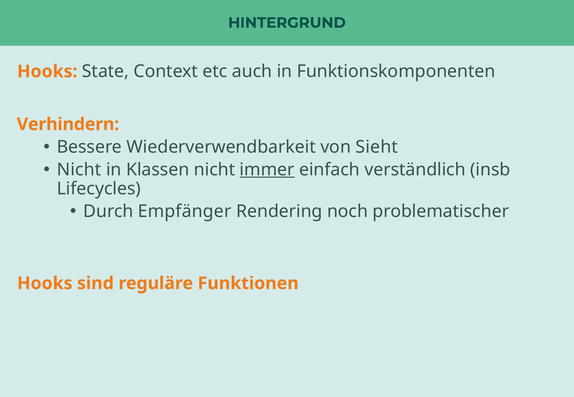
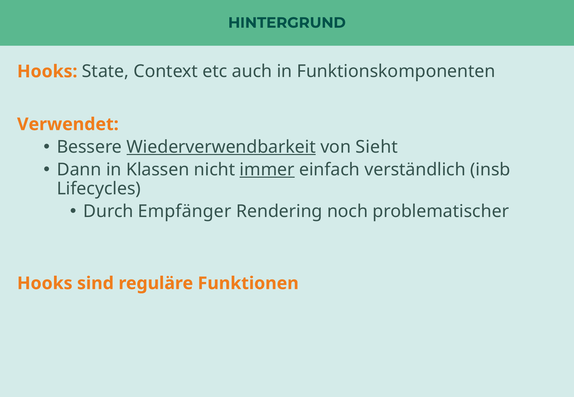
Verhindern: Verhindern -> Verwendet
Wiederverwendbarkeit underline: none -> present
Nicht at (79, 170): Nicht -> Dann
